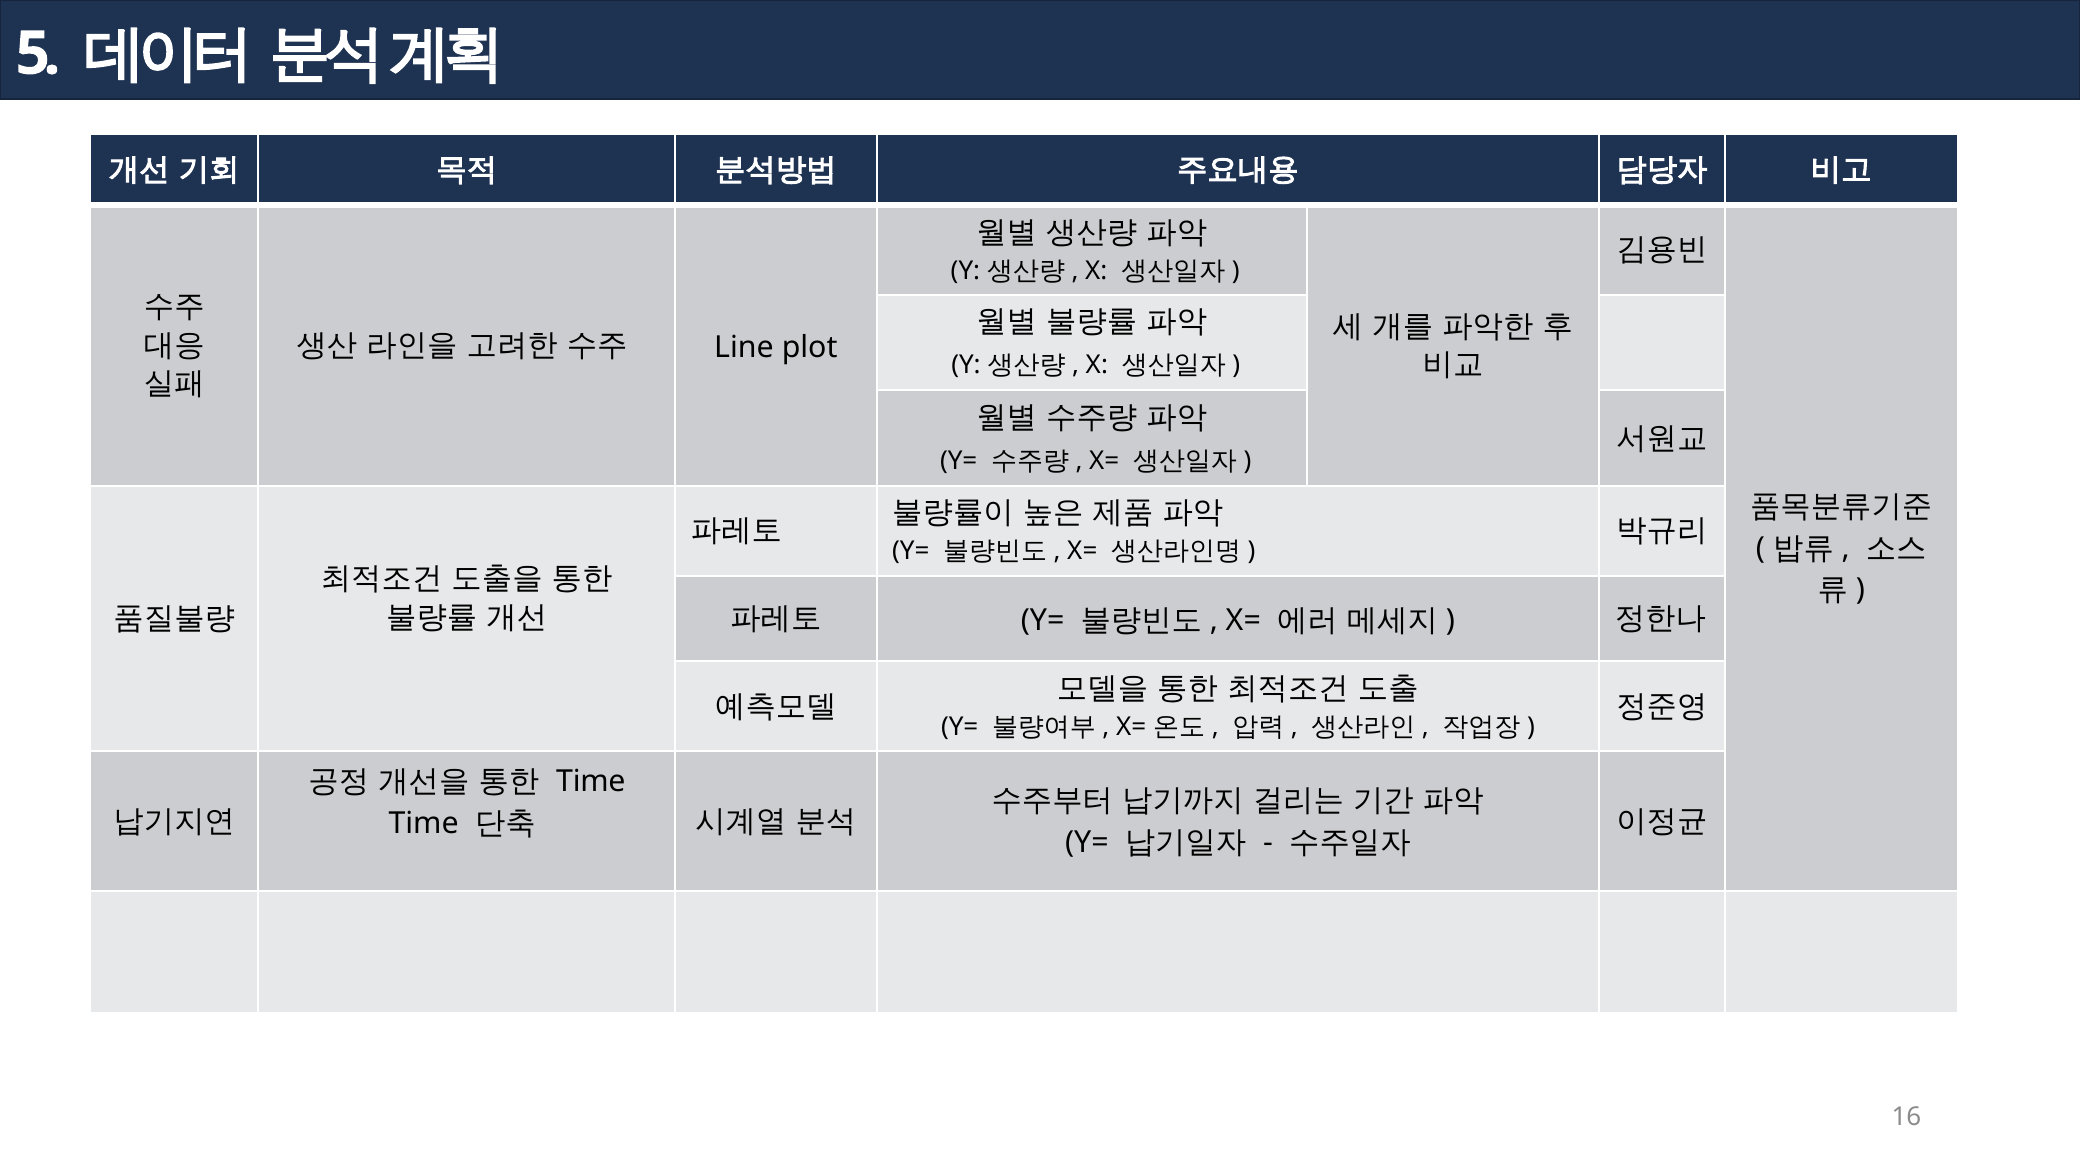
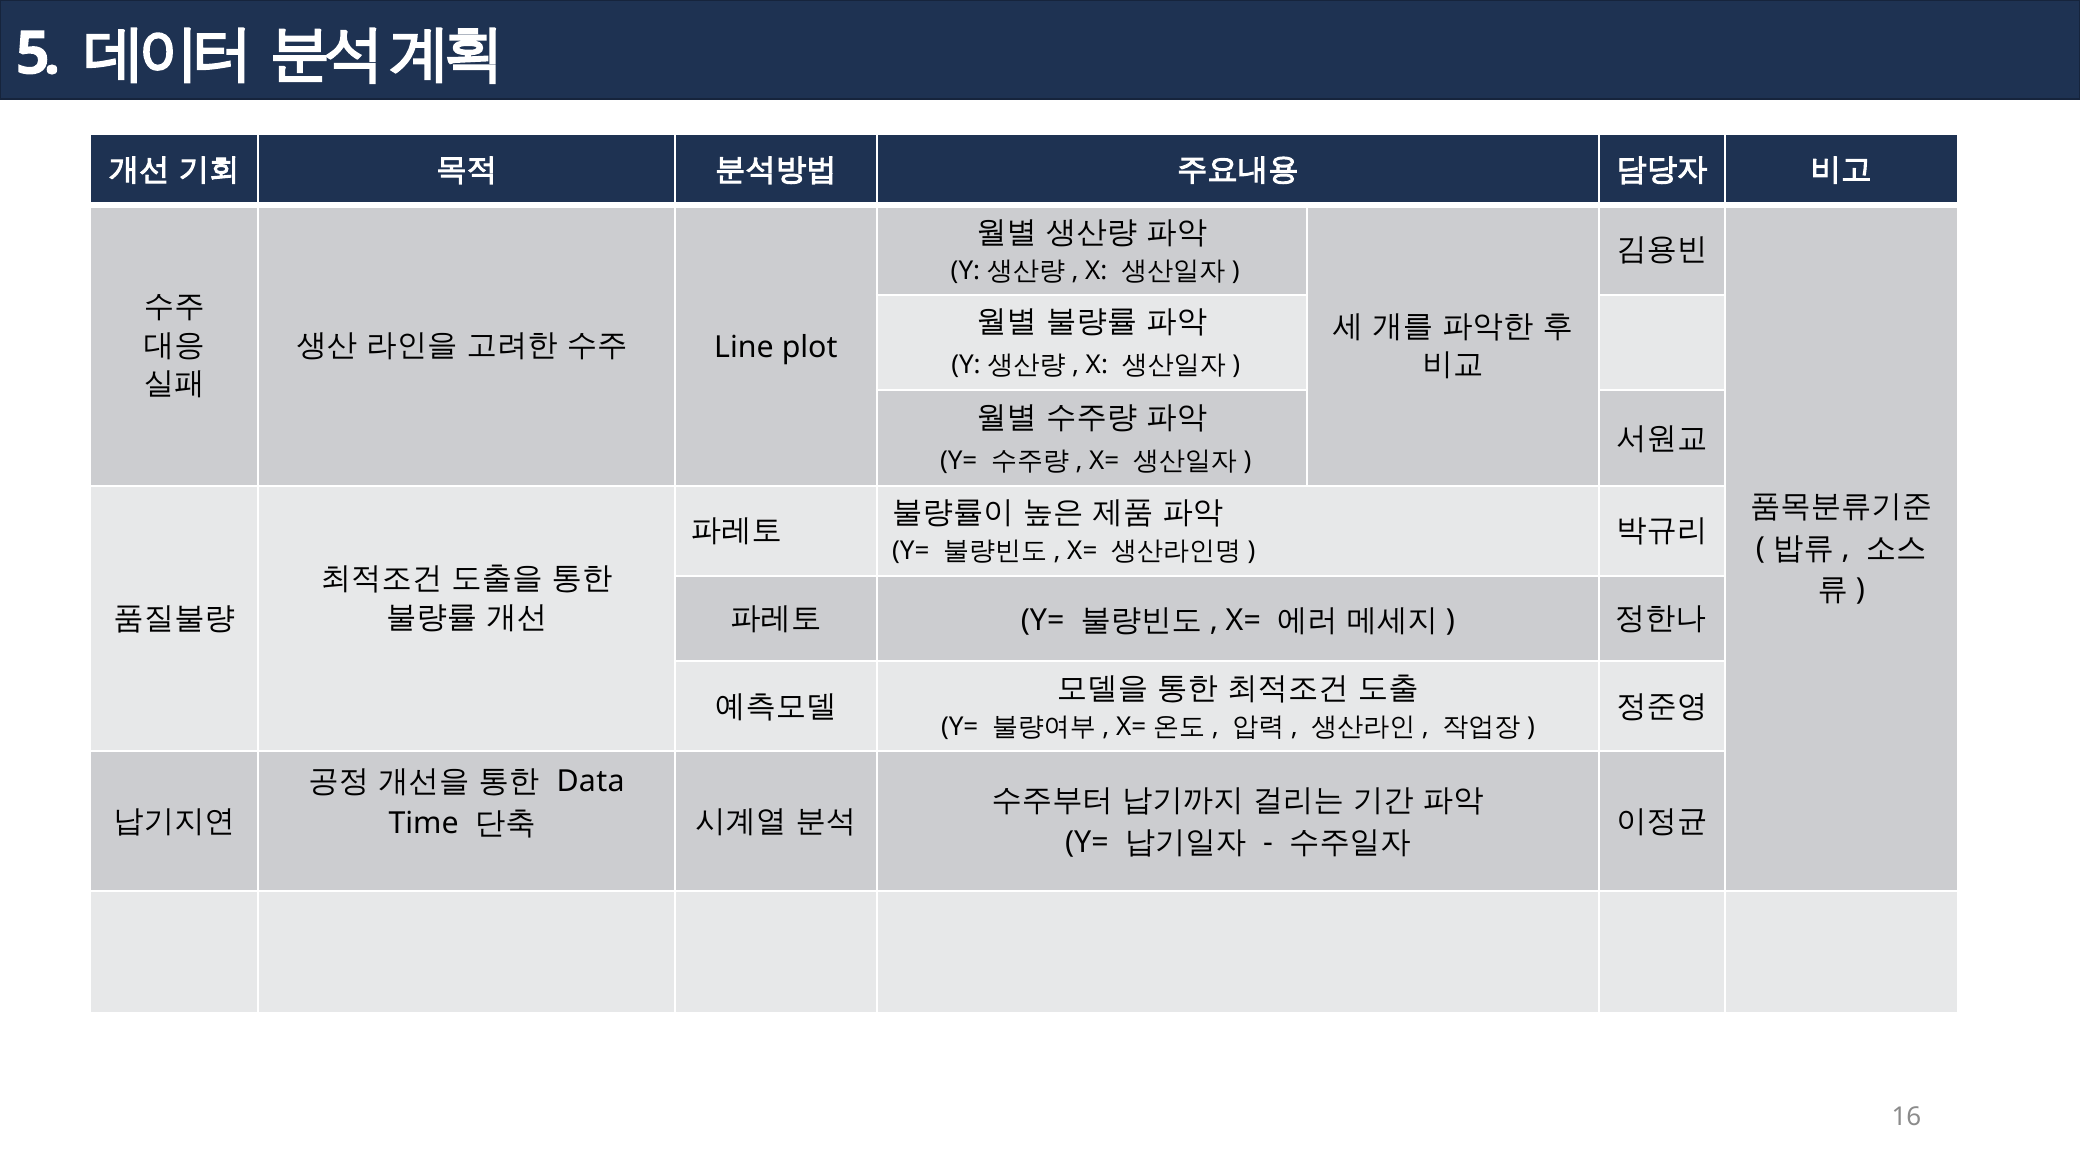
Time at (591, 781): Time -> Data
